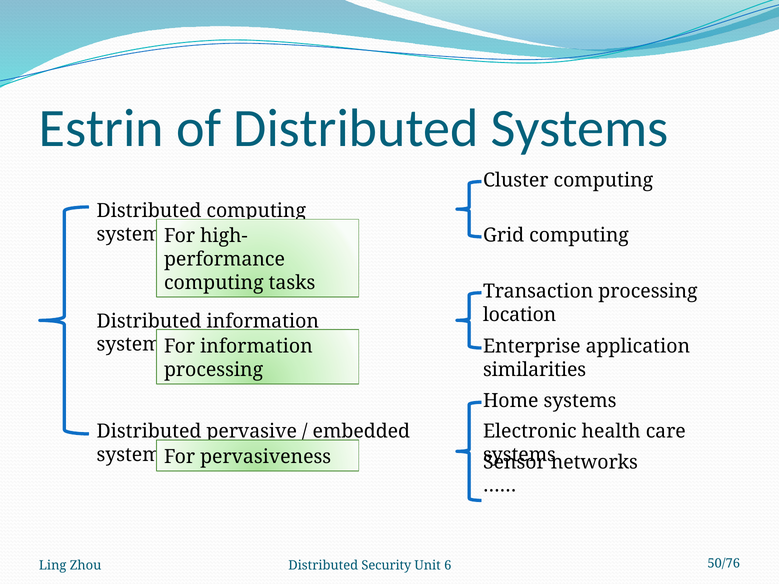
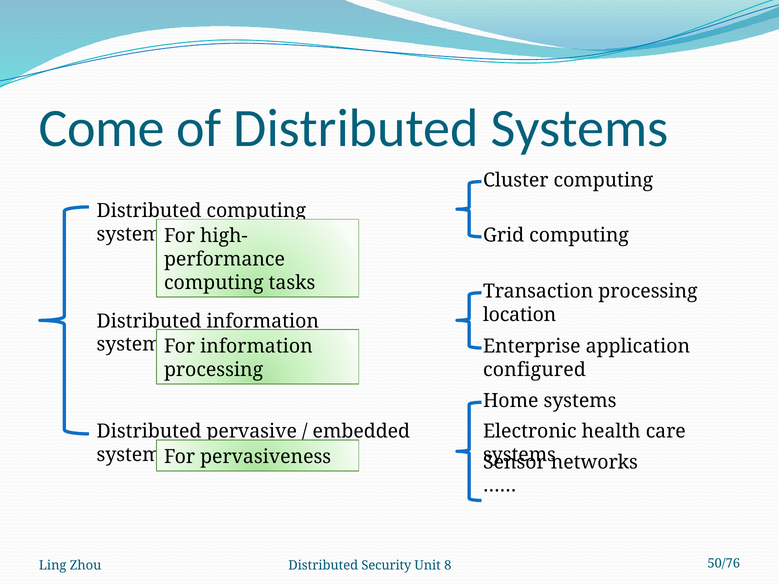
Estrin: Estrin -> Come
similarities: similarities -> configured
6: 6 -> 8
